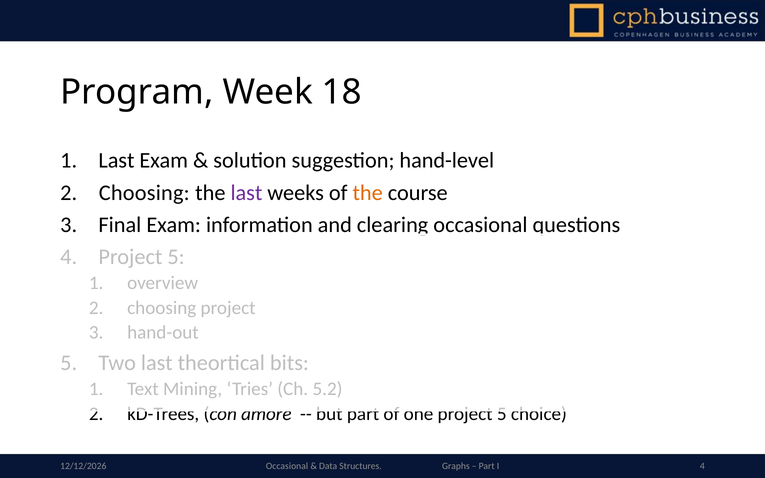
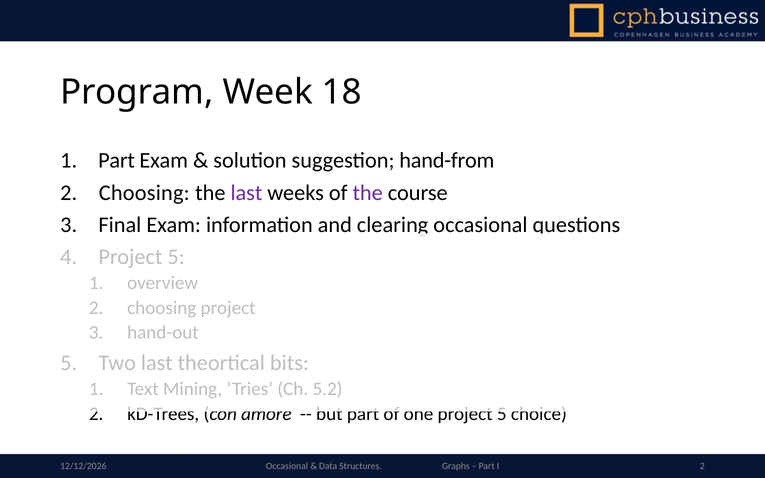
Last at (116, 161): Last -> Part
hand-level: hand-level -> hand-from
the at (368, 193) colour: orange -> purple
I 4: 4 -> 2
